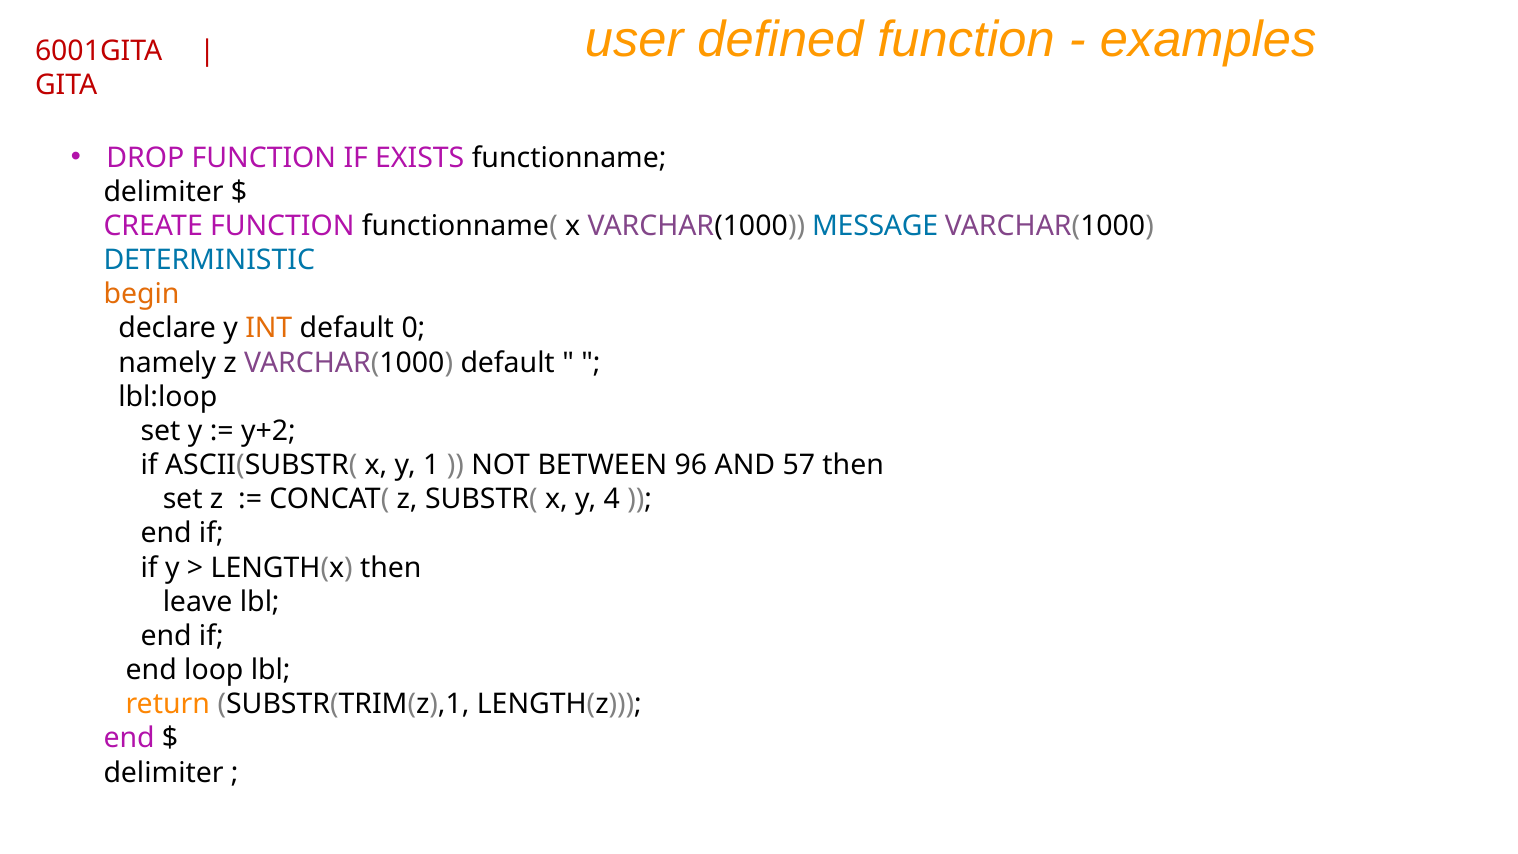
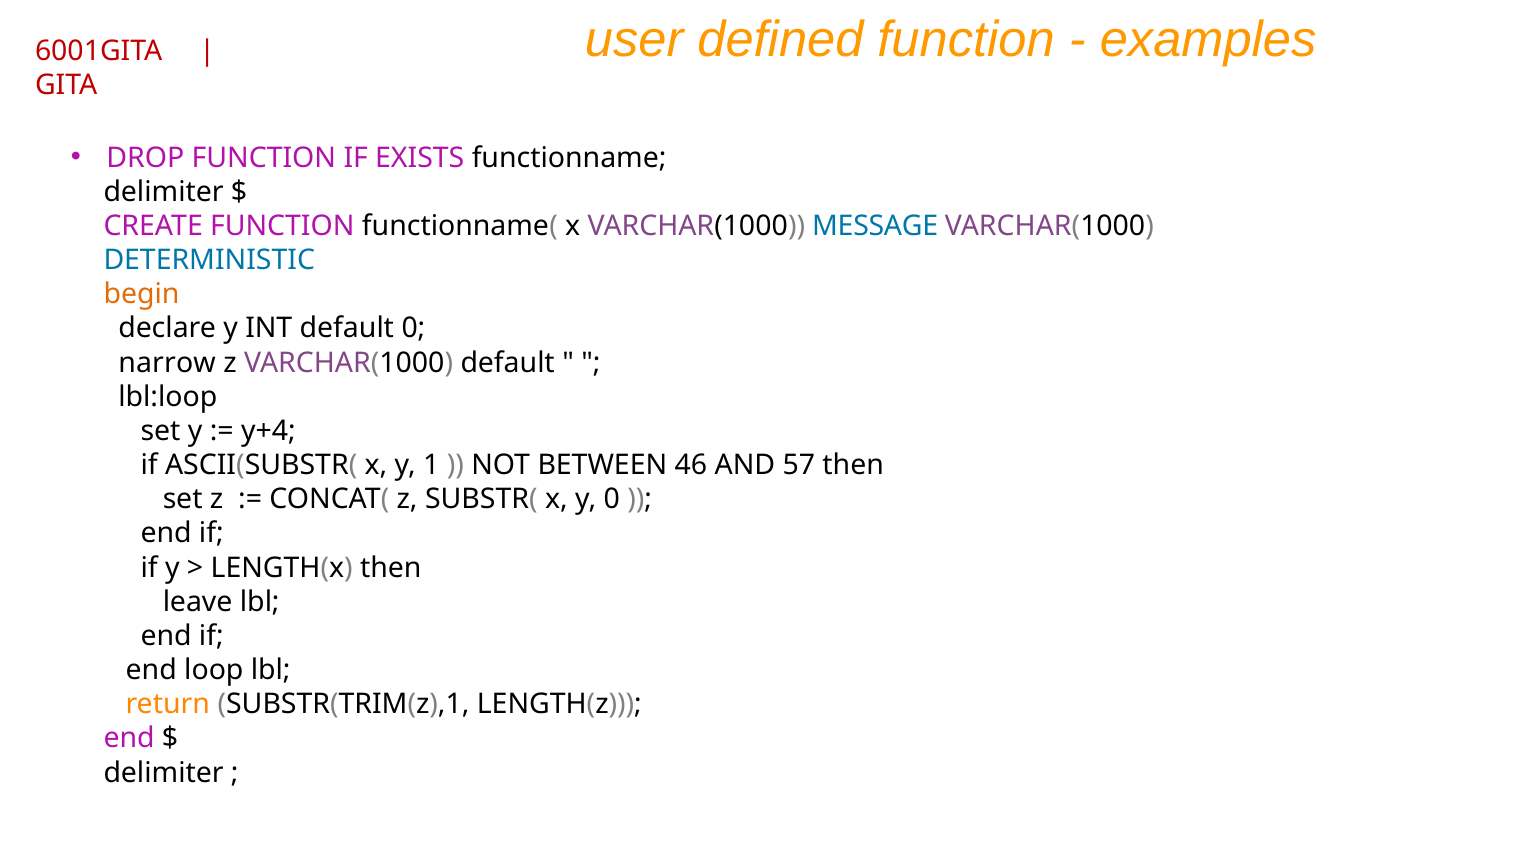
INT colour: orange -> black
namely: namely -> narrow
y+2: y+2 -> y+4
96: 96 -> 46
y 4: 4 -> 0
